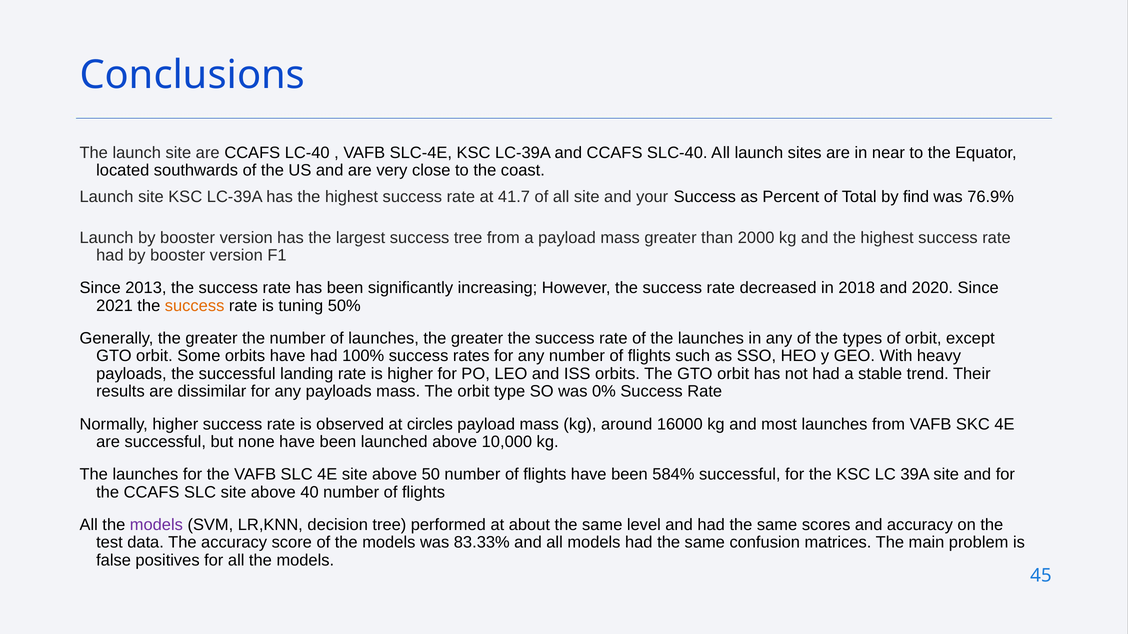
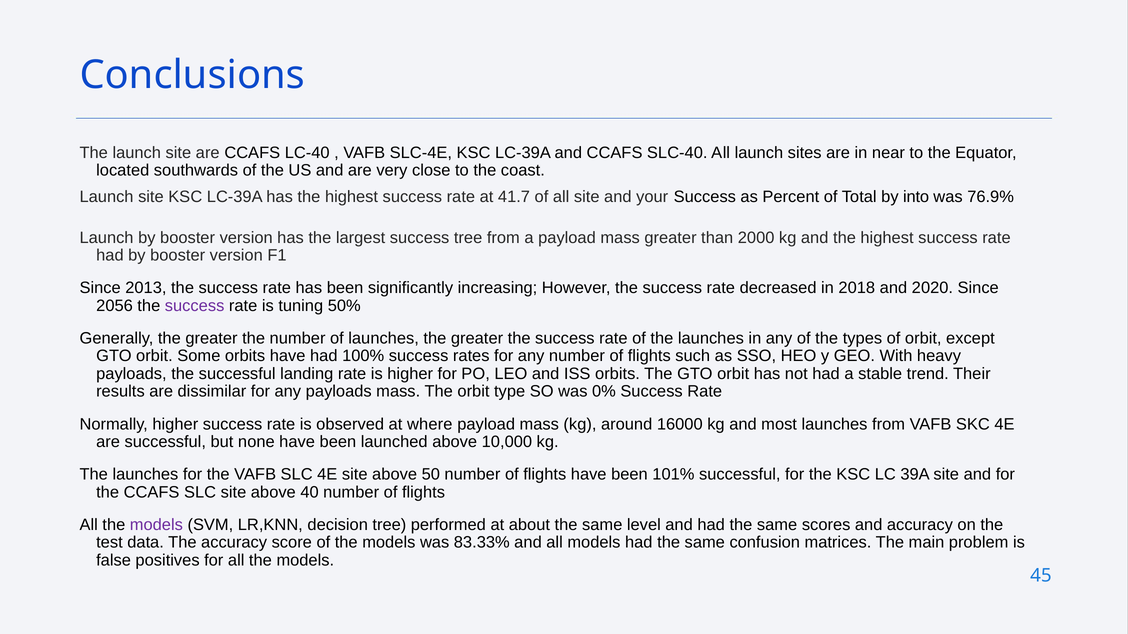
find: find -> into
2021: 2021 -> 2056
success at (195, 306) colour: orange -> purple
circles: circles -> where
584%: 584% -> 101%
